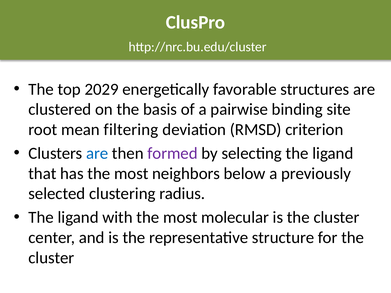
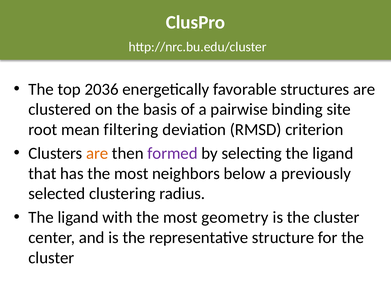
2029: 2029 -> 2036
are at (97, 153) colour: blue -> orange
molecular: molecular -> geometry
